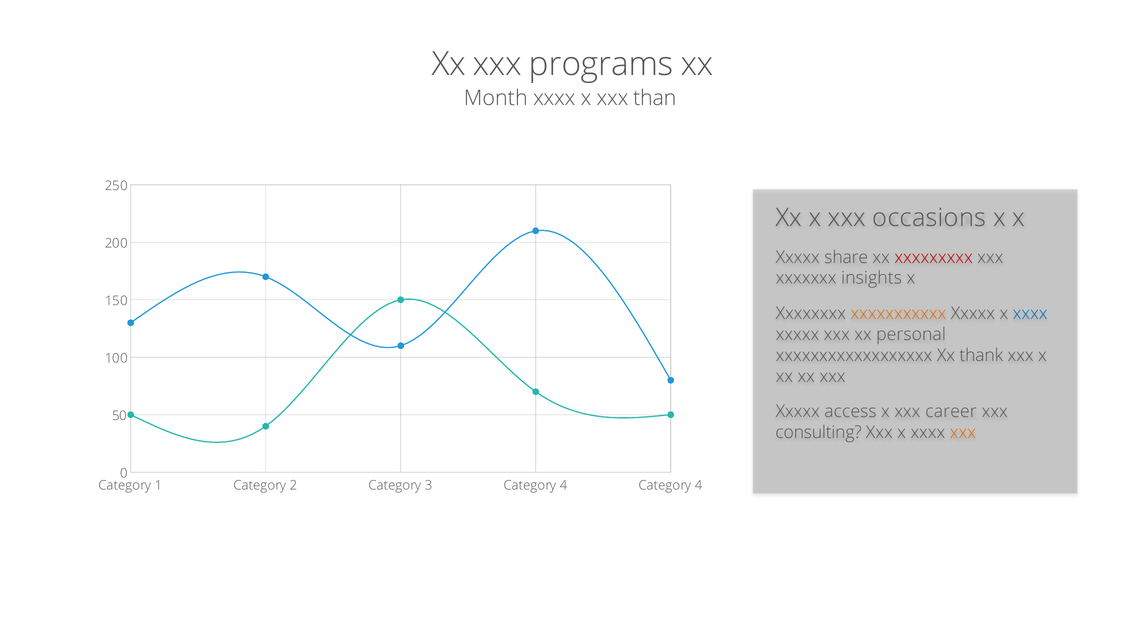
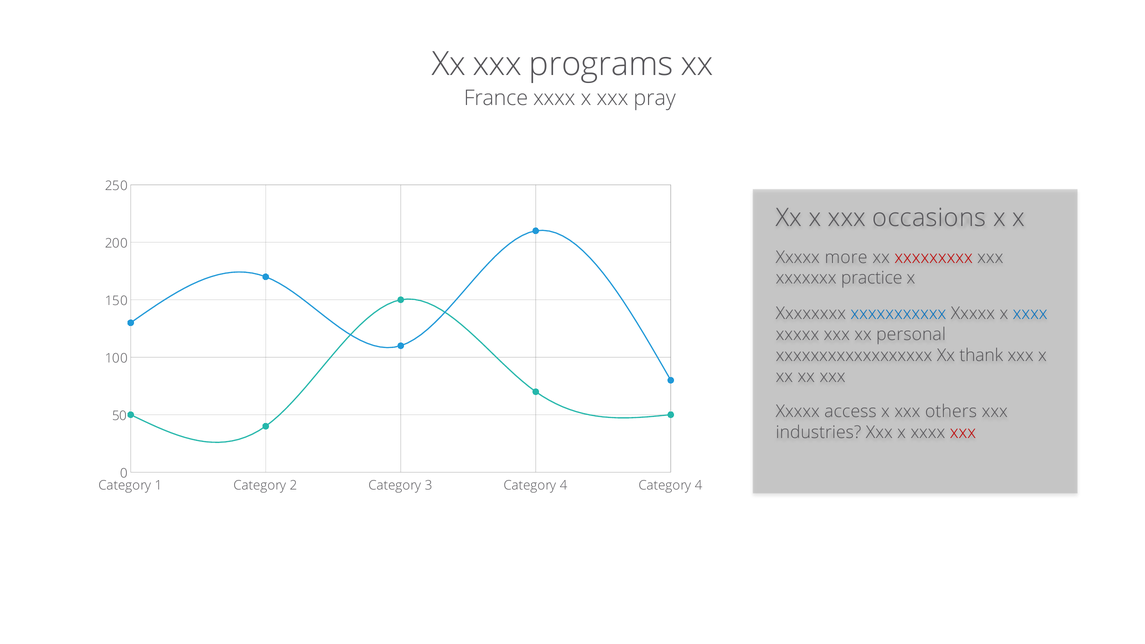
Month: Month -> France
than: than -> pray
share: share -> more
insights: insights -> practice
xxxxxxxxxxx colour: orange -> blue
career: career -> others
consulting: consulting -> industries
xxx at (963, 433) colour: orange -> red
